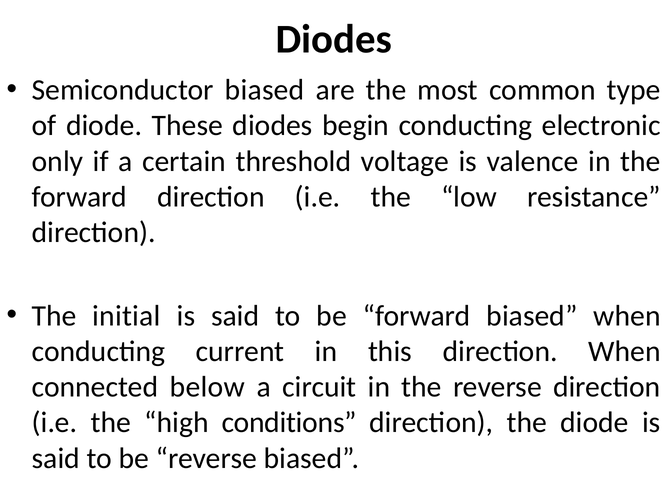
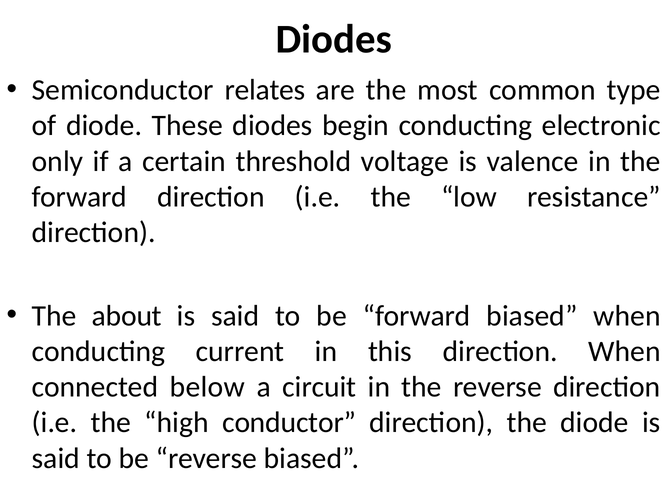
Semiconductor biased: biased -> relates
initial: initial -> about
conditions: conditions -> conductor
